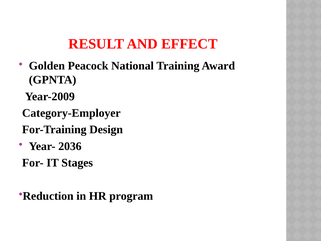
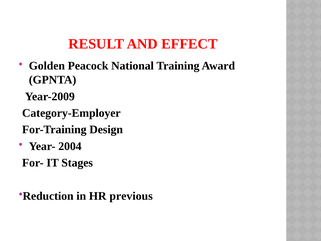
2036: 2036 -> 2004
program: program -> previous
